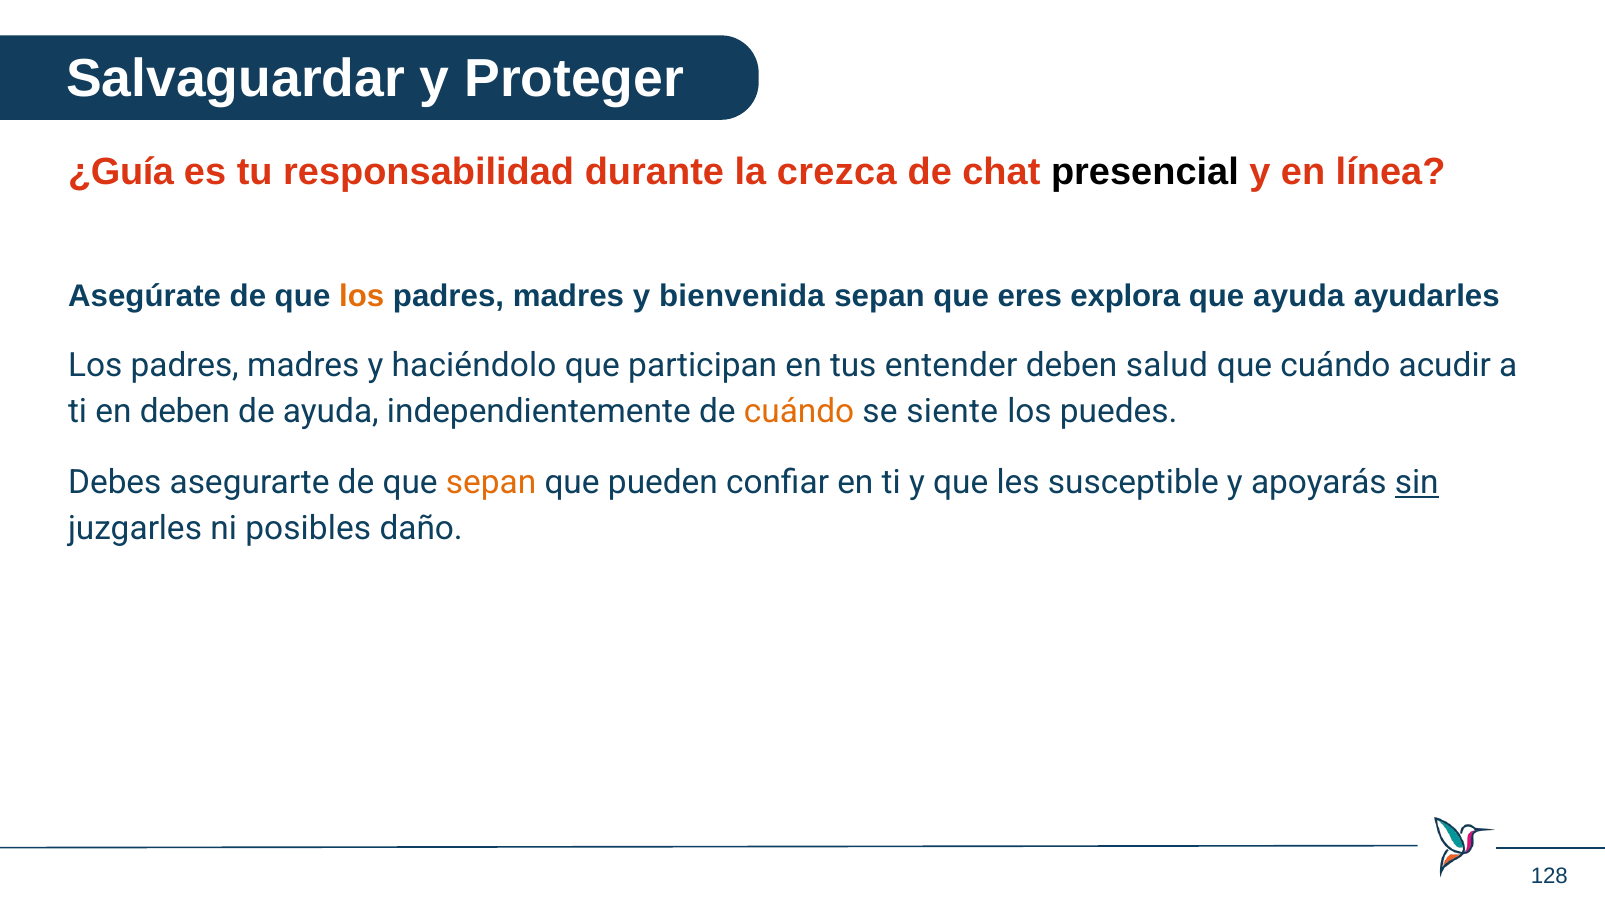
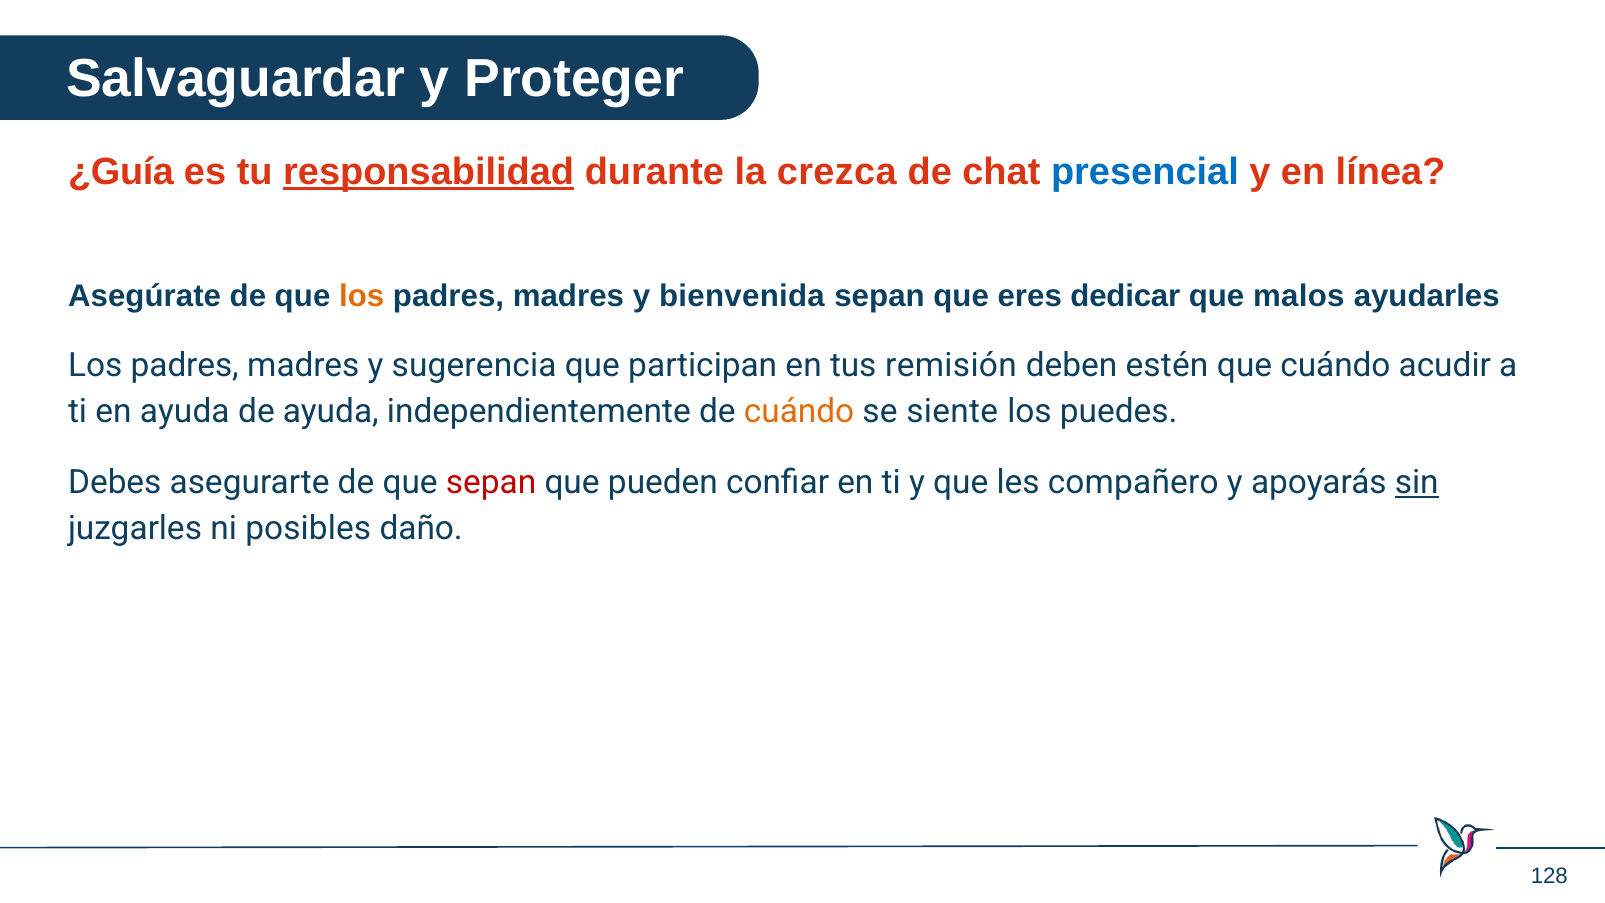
responsabilidad underline: none -> present
presencial colour: black -> blue
explora: explora -> dedicar
que ayuda: ayuda -> malos
haciéndolo: haciéndolo -> sugerencia
entender: entender -> remisión
salud: salud -> estén
en deben: deben -> ayuda
sepan at (491, 482) colour: orange -> red
susceptible: susceptible -> compañero
